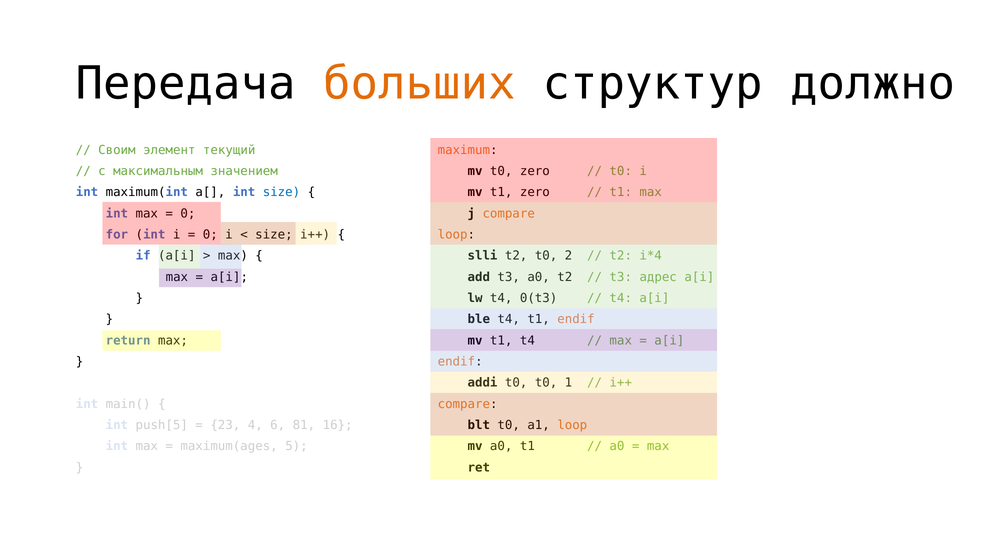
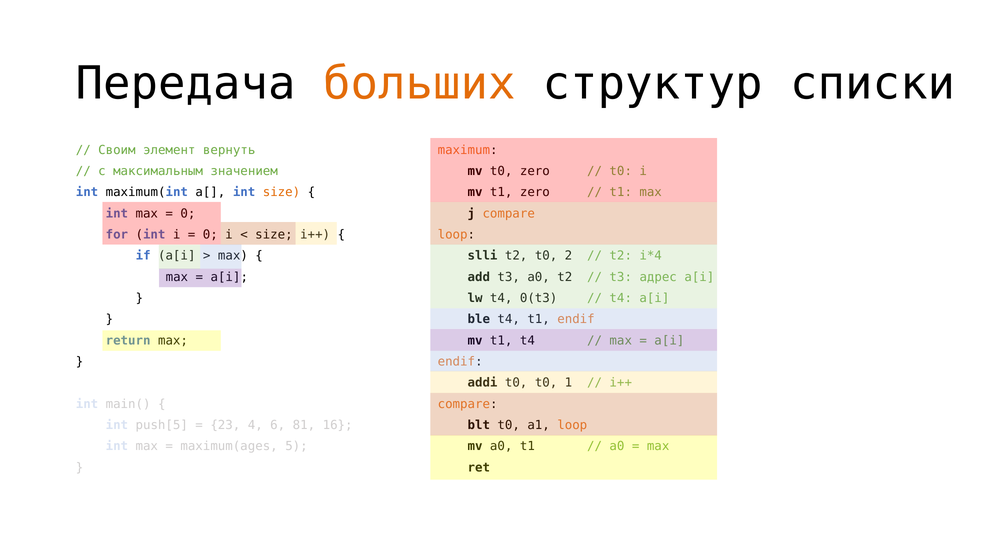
должно: должно -> списки
текущий: текущий -> вернуть
size at (281, 192) colour: blue -> orange
